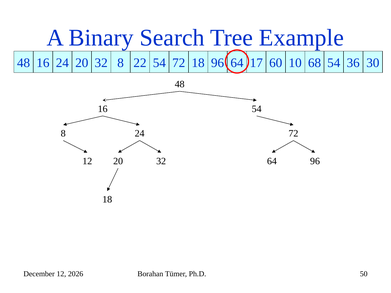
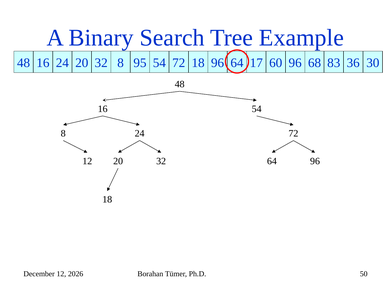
22: 22 -> 95
60 10: 10 -> 96
68 54: 54 -> 83
